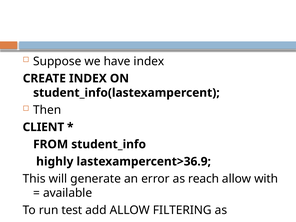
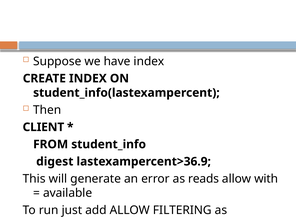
highly: highly -> digest
reach: reach -> reads
test: test -> just
